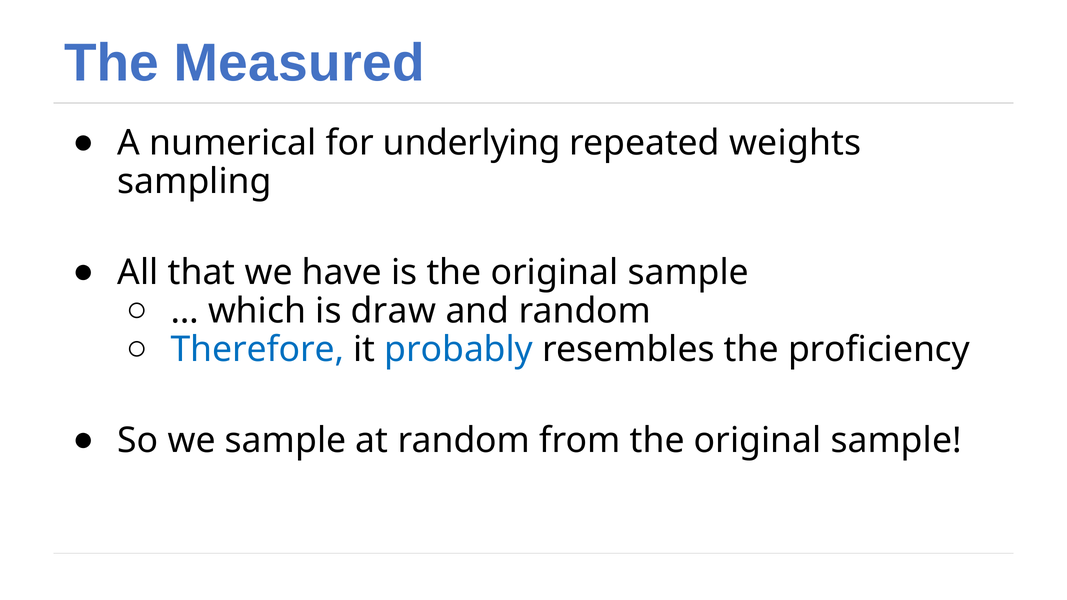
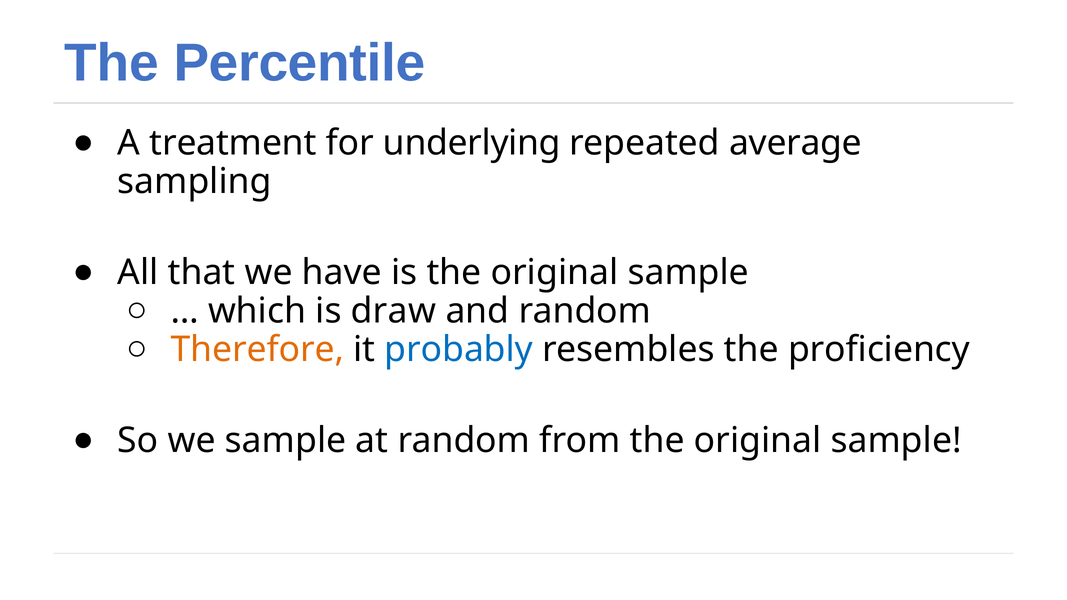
Measured: Measured -> Percentile
numerical: numerical -> treatment
weights: weights -> average
Therefore colour: blue -> orange
